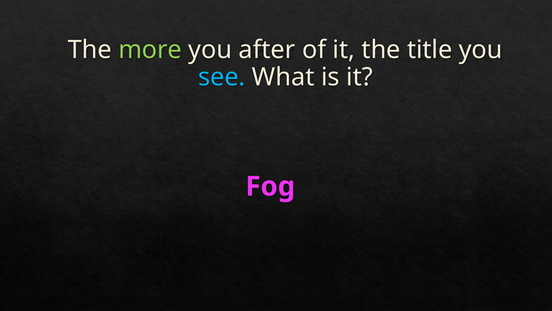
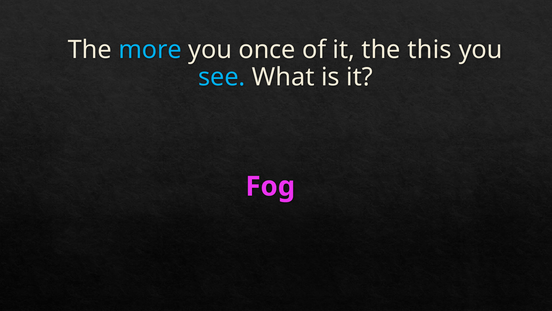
more colour: light green -> light blue
after: after -> once
title: title -> this
